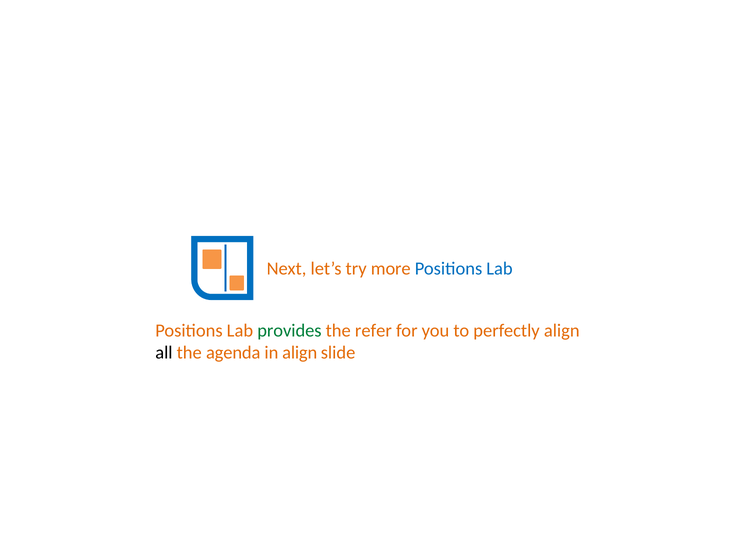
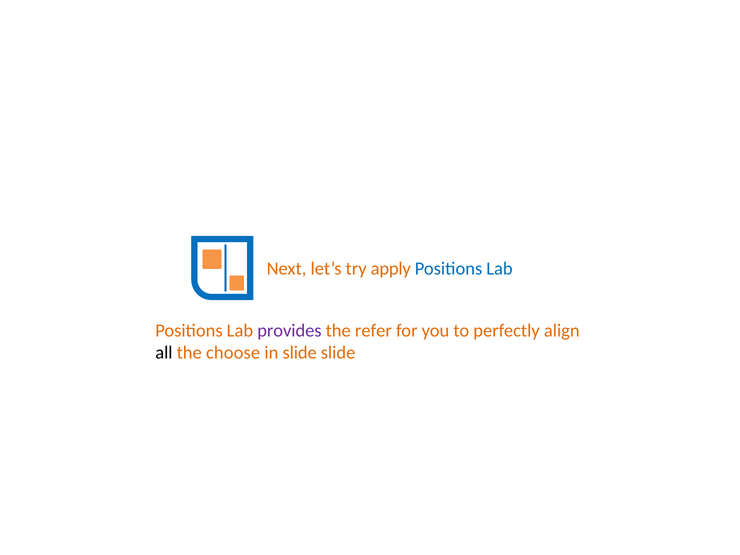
more: more -> apply
provides colour: green -> purple
agenda: agenda -> choose
in align: align -> slide
